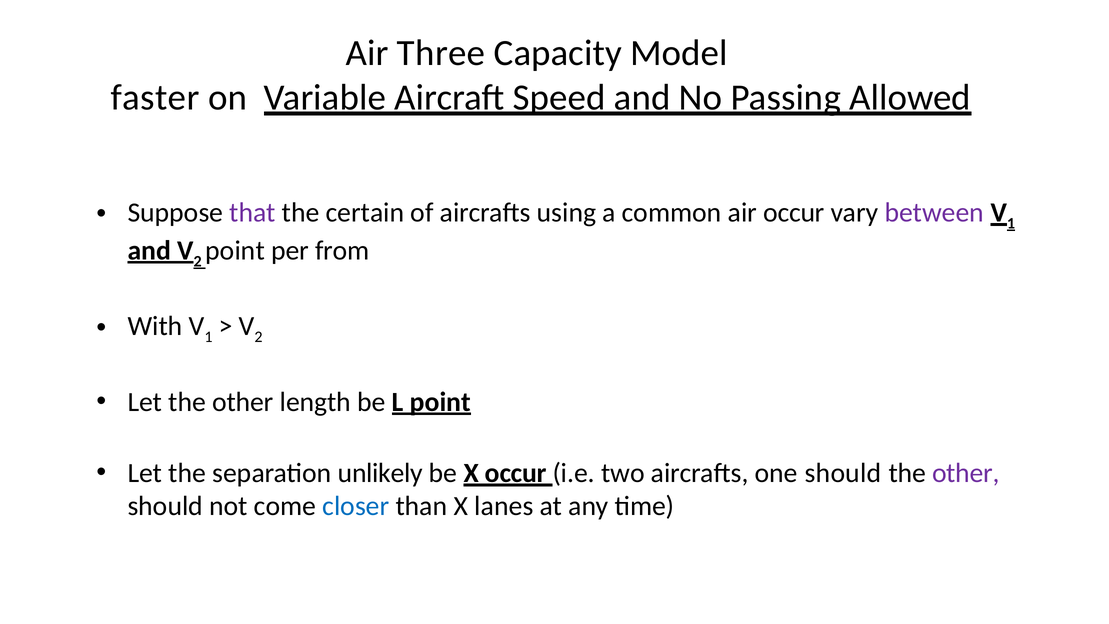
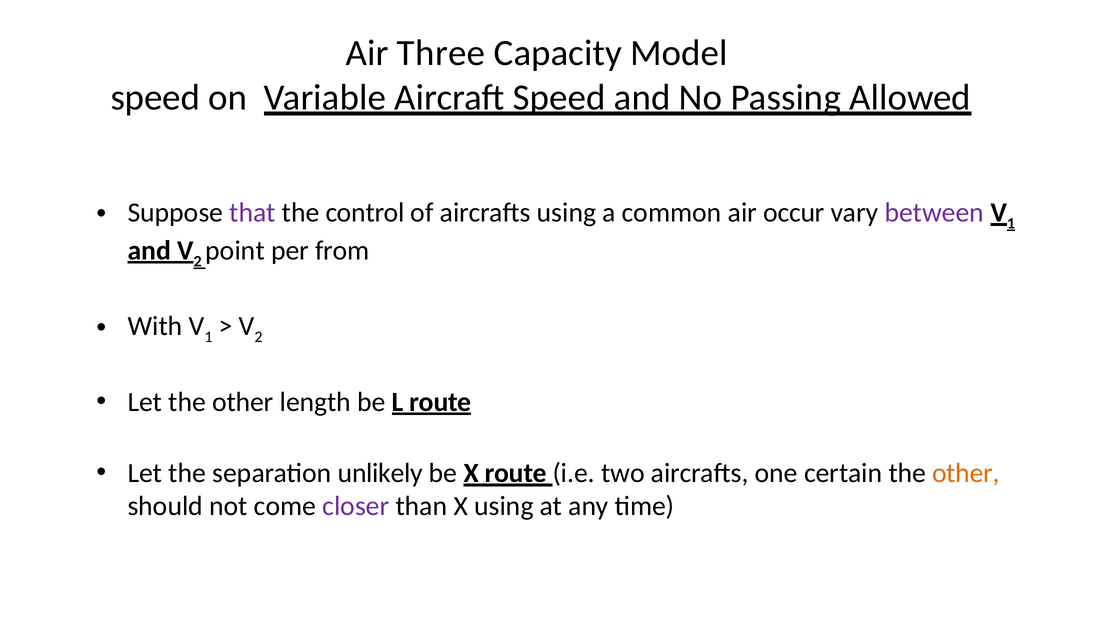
faster at (155, 98): faster -> speed
certain: certain -> control
L point: point -> route
X occur: occur -> route
one should: should -> certain
other at (966, 473) colour: purple -> orange
closer colour: blue -> purple
X lanes: lanes -> using
